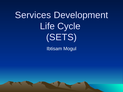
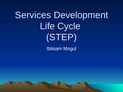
SETS: SETS -> STEP
